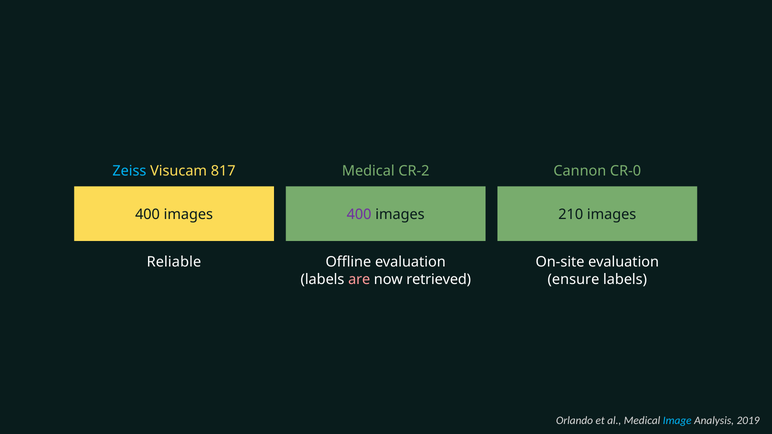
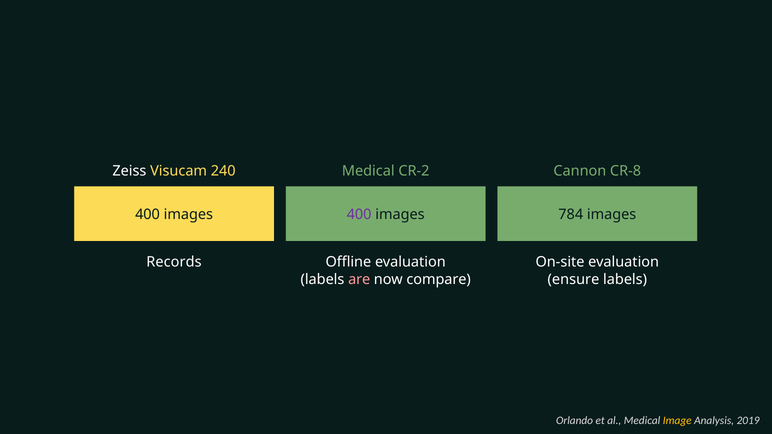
Zeiss colour: light blue -> white
817: 817 -> 240
CR-0: CR-0 -> CR-8
210: 210 -> 784
Reliable: Reliable -> Records
retrieved: retrieved -> compare
Image colour: light blue -> yellow
